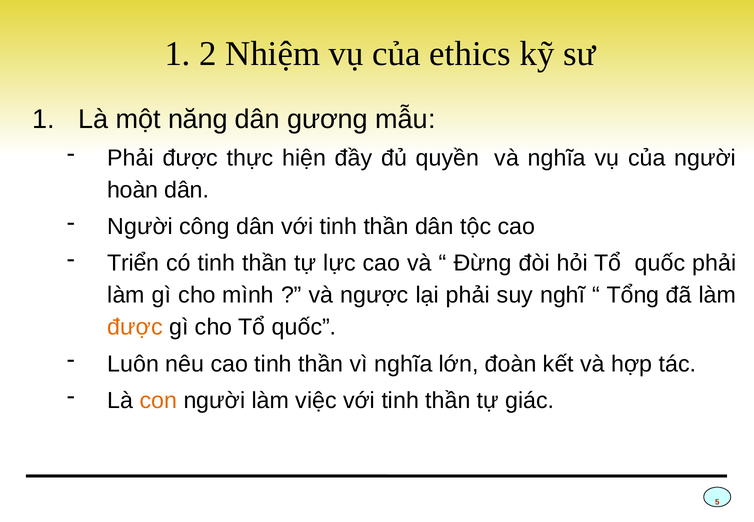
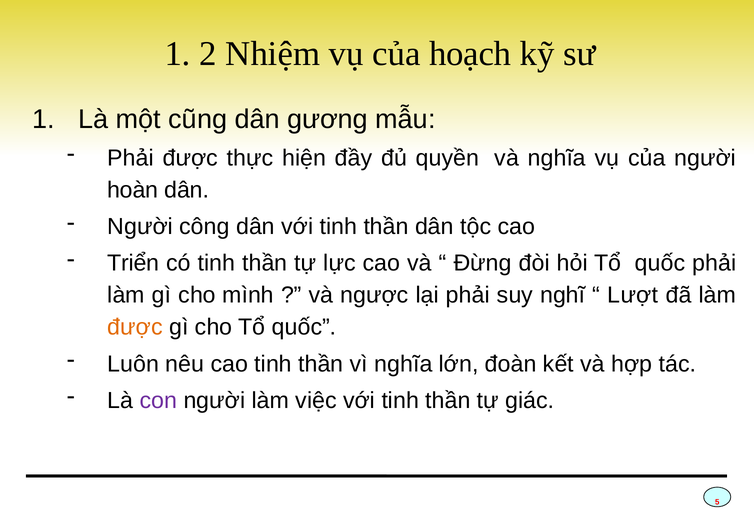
ethics: ethics -> hoạch
năng: năng -> cũng
Tổng: Tổng -> Lượt
con colour: orange -> purple
